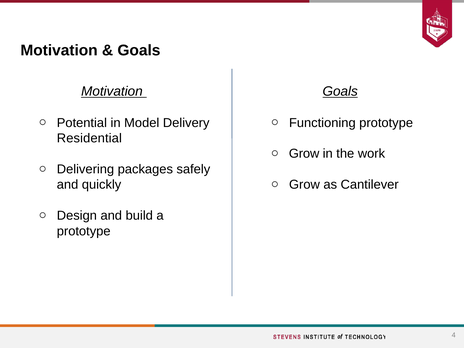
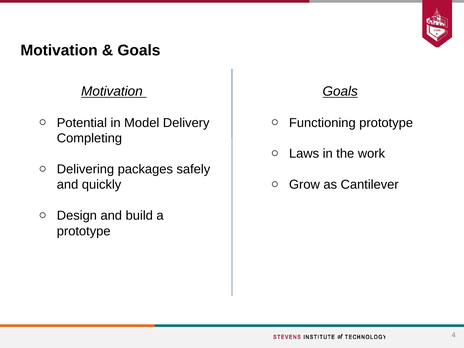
Residential: Residential -> Completing
Grow at (304, 154): Grow -> Laws
